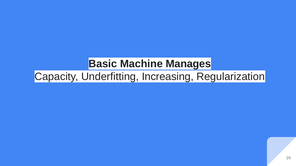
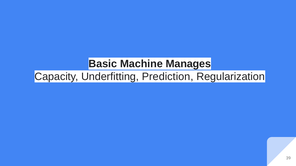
Increasing: Increasing -> Prediction
